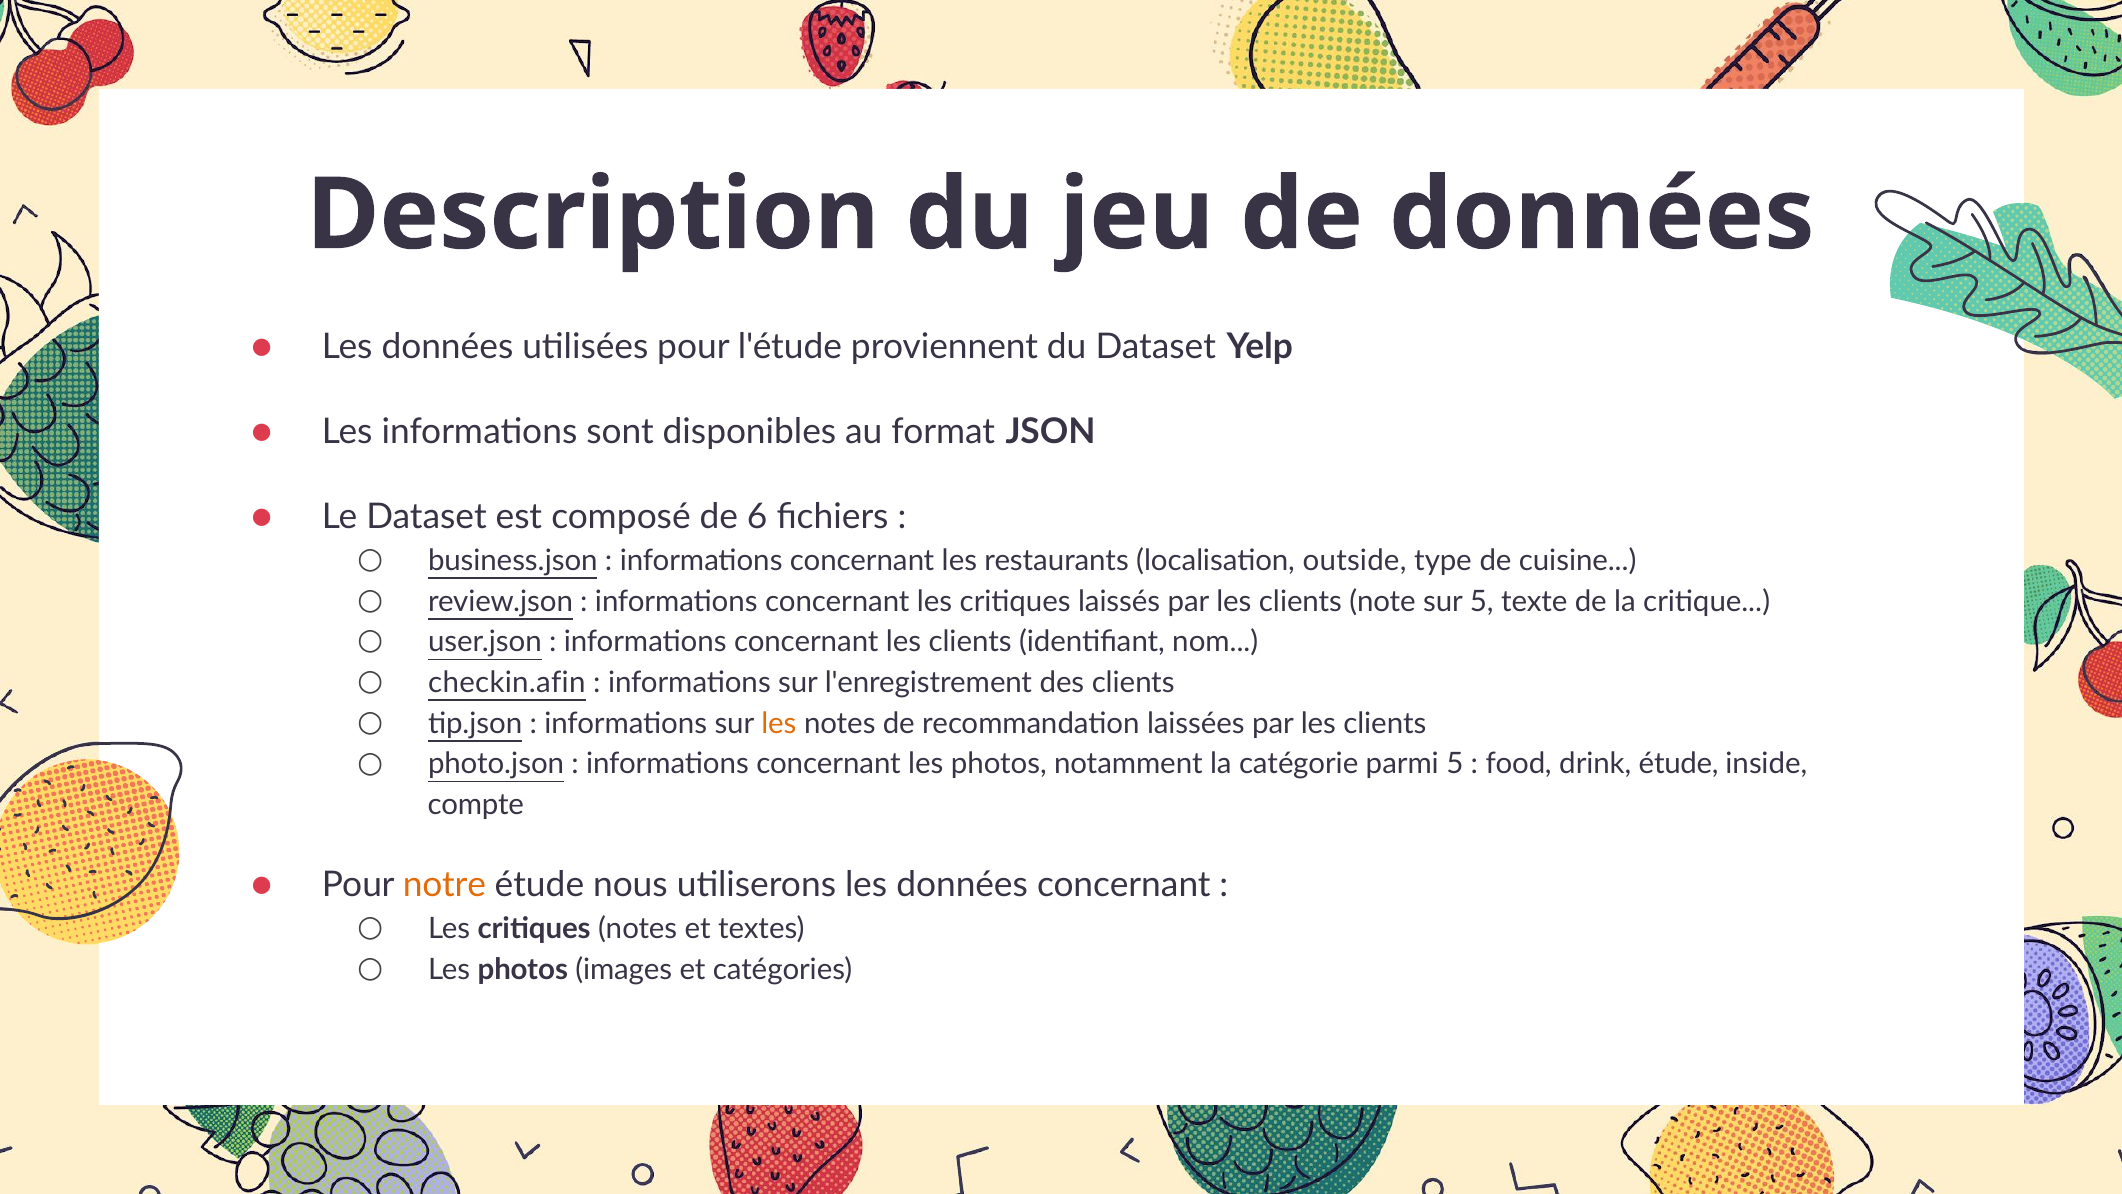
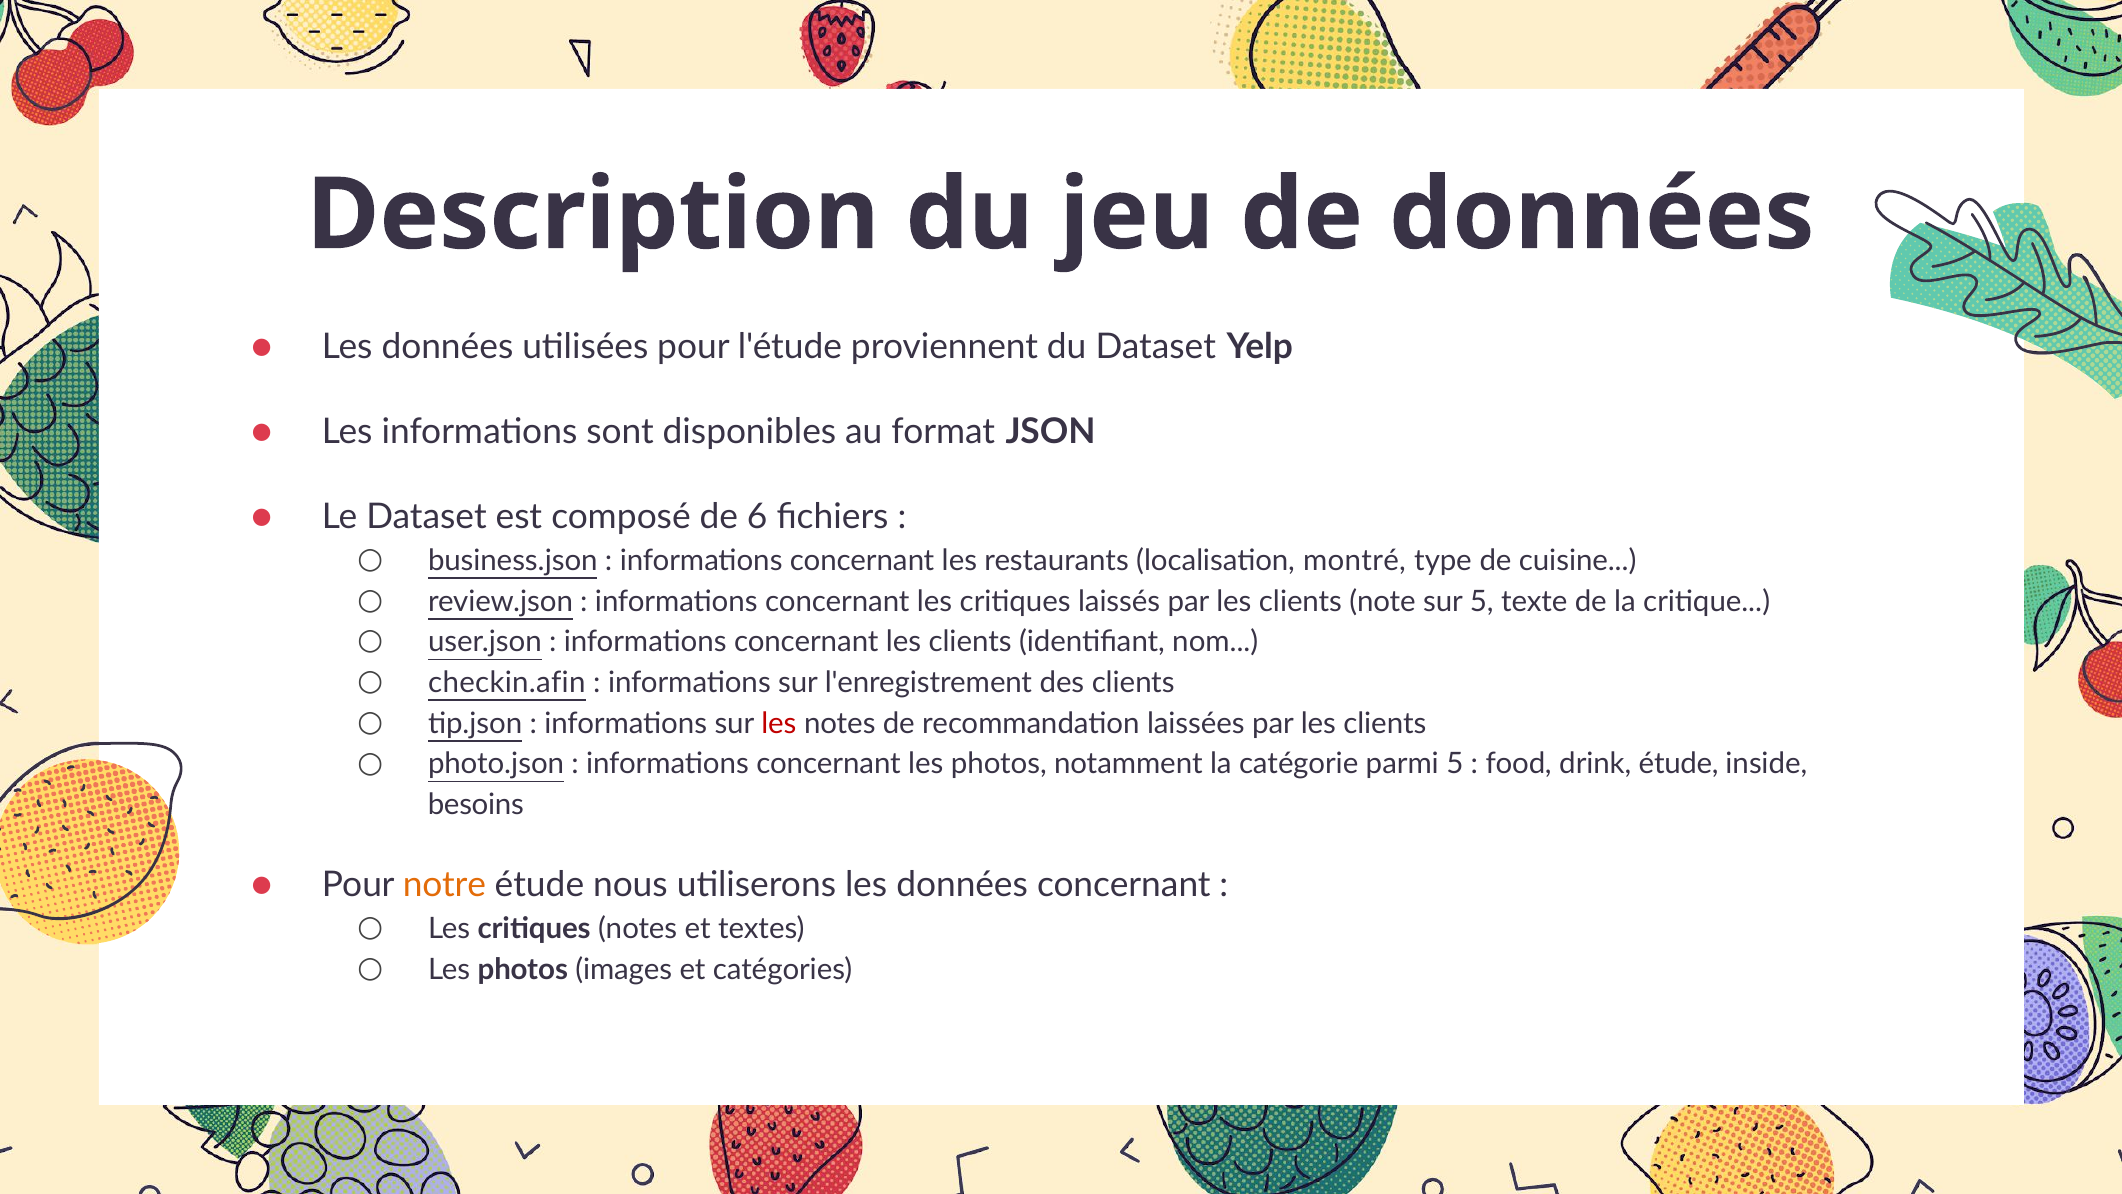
outside: outside -> montré
les at (779, 723) colour: orange -> red
compte: compte -> besoins
